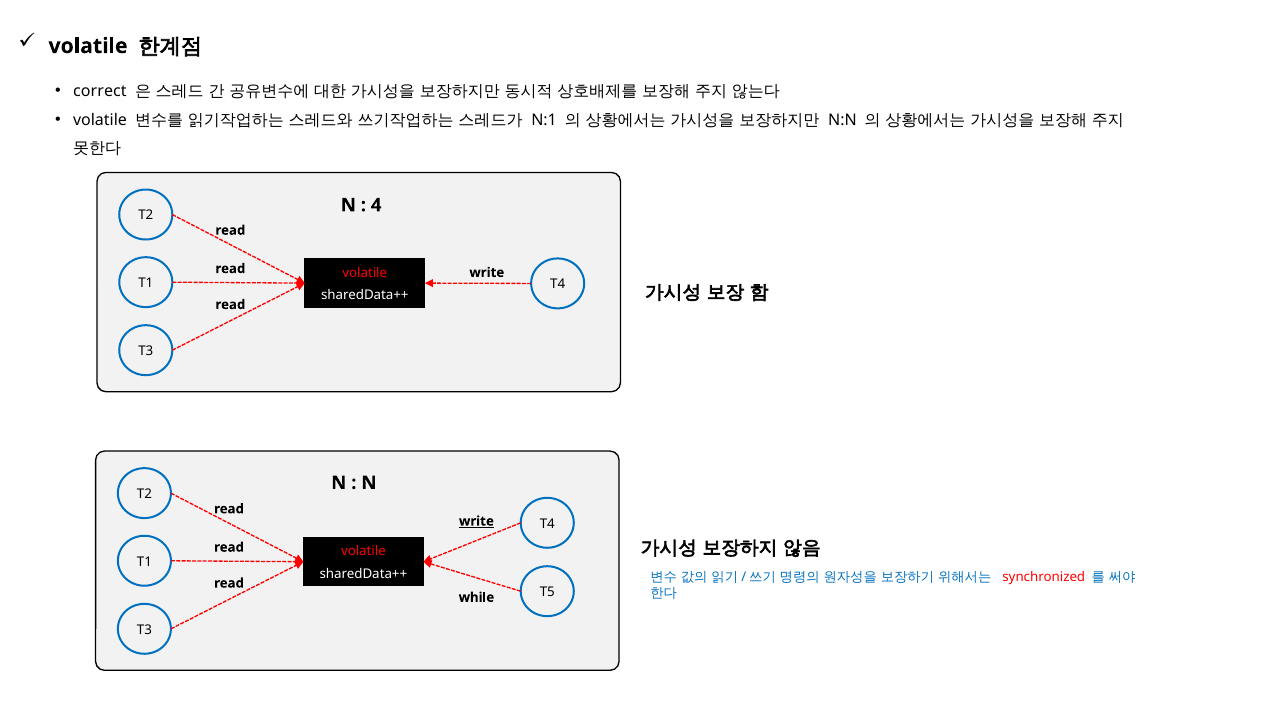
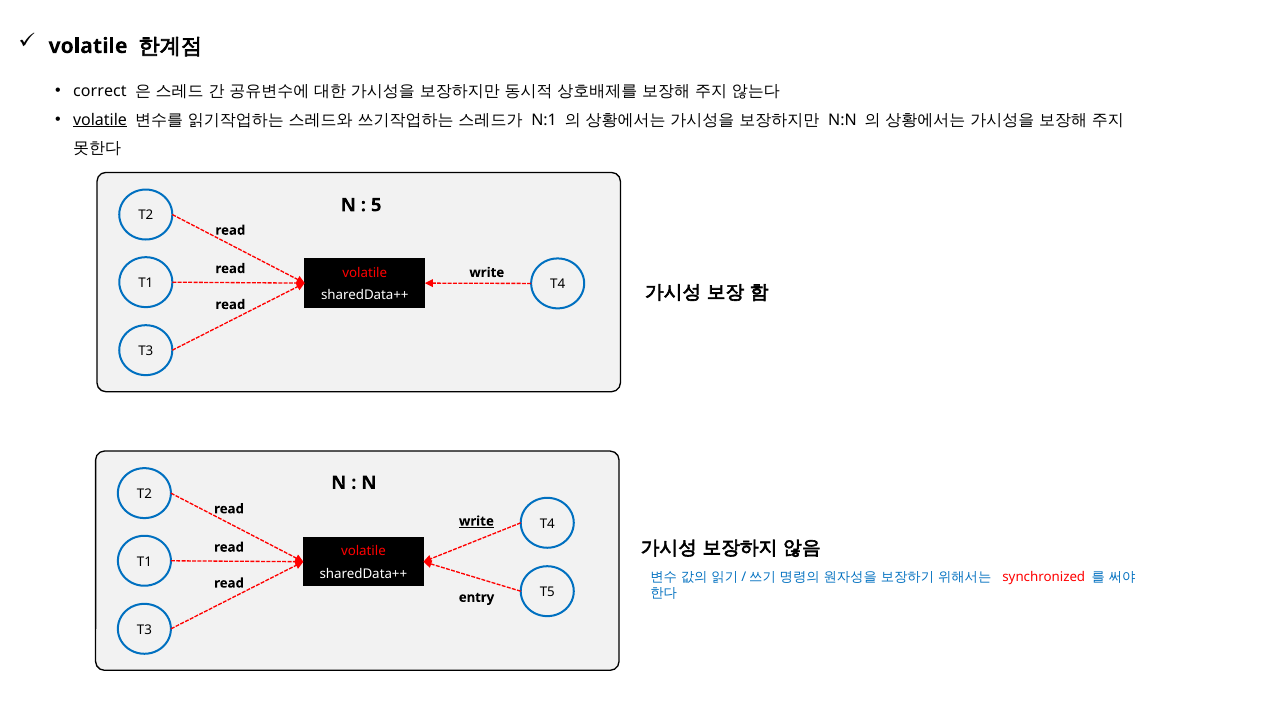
volatile at (100, 120) underline: none -> present
4: 4 -> 5
while: while -> entry
